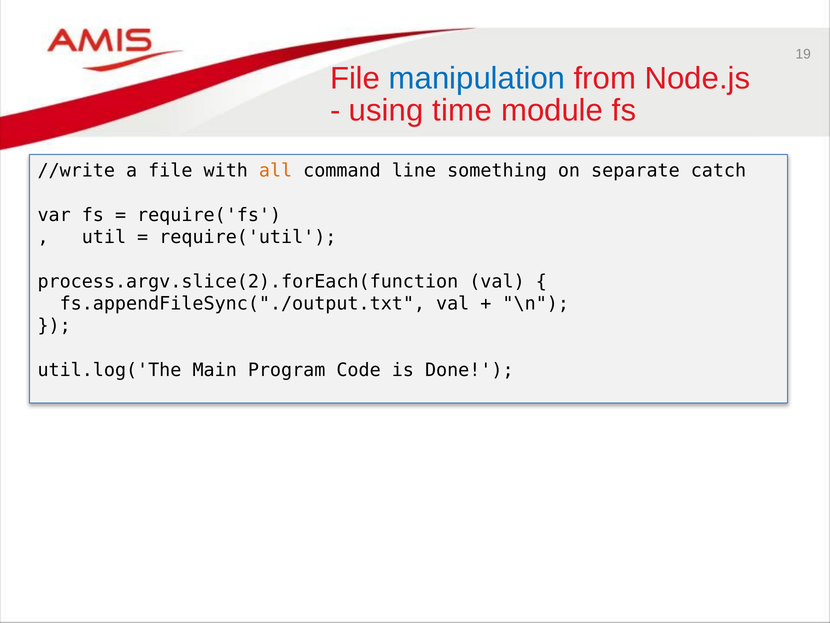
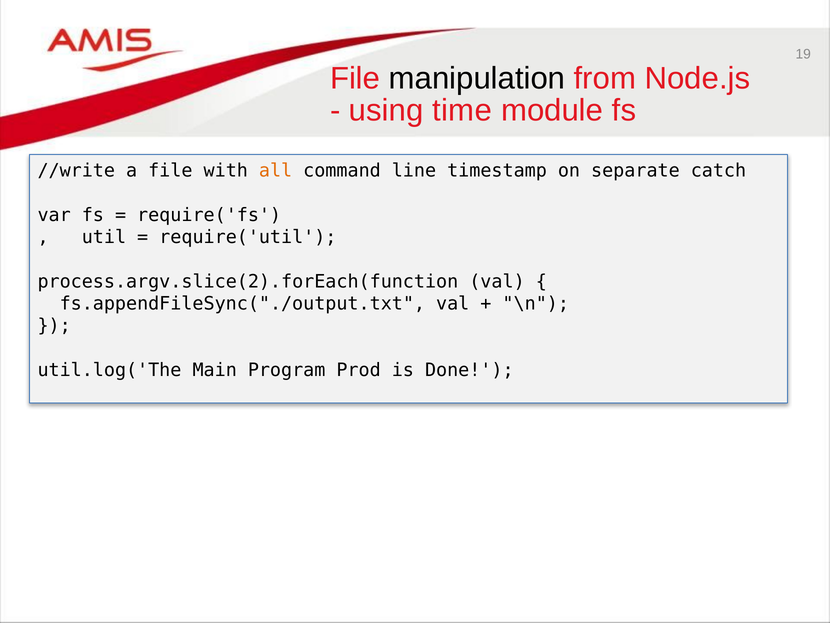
manipulation colour: blue -> black
something: something -> timestamp
Code: Code -> Prod
